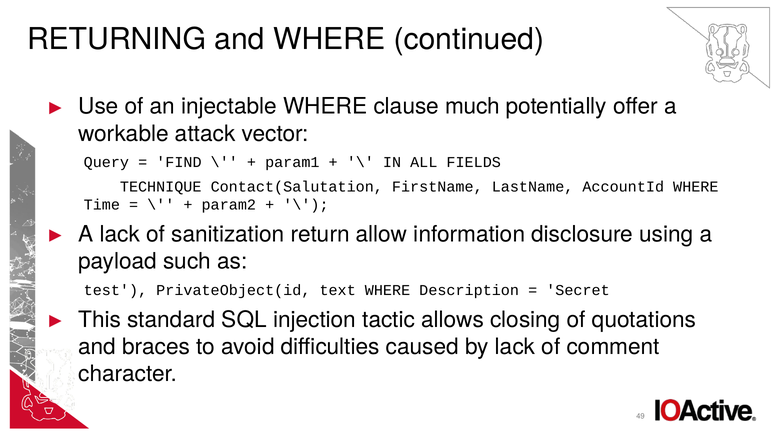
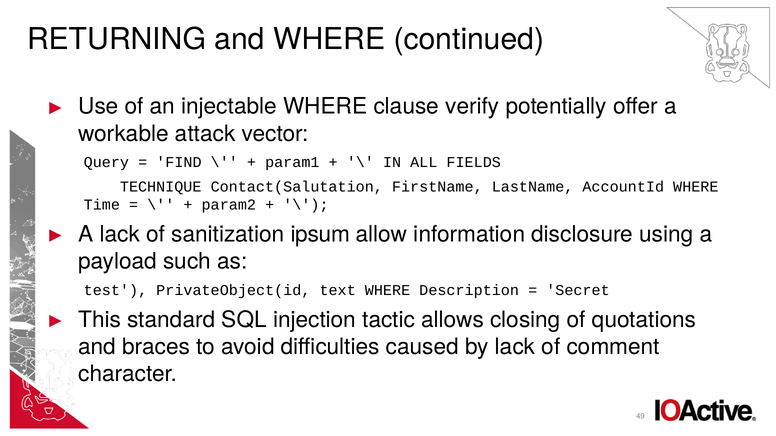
much: much -> verify
return: return -> ipsum
